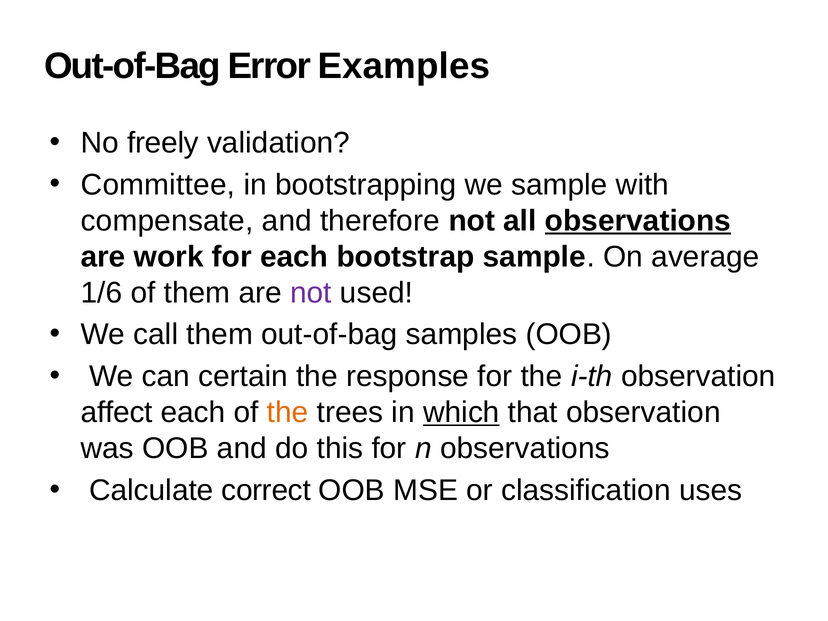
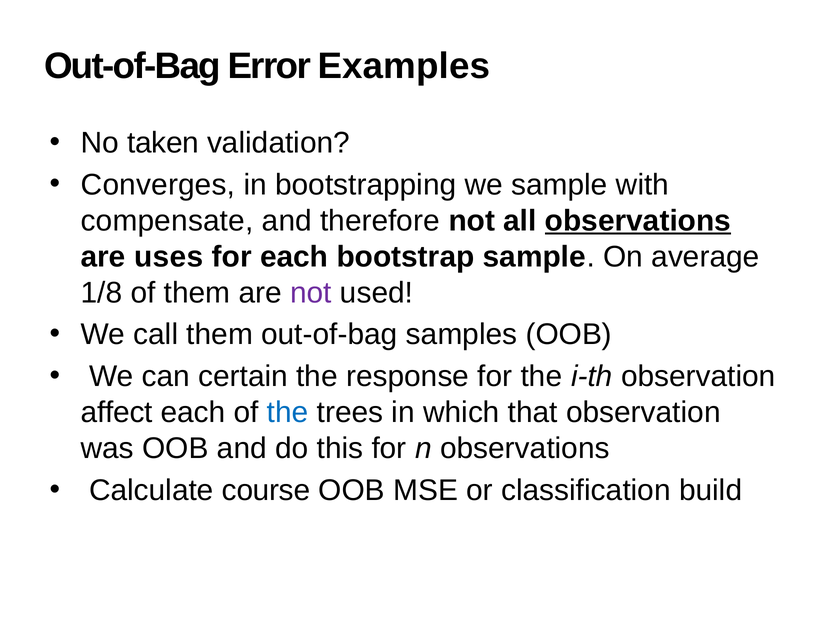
freely: freely -> taken
Committee: Committee -> Converges
work: work -> uses
1/6: 1/6 -> 1/8
the at (288, 412) colour: orange -> blue
which underline: present -> none
correct: correct -> course
uses: uses -> build
